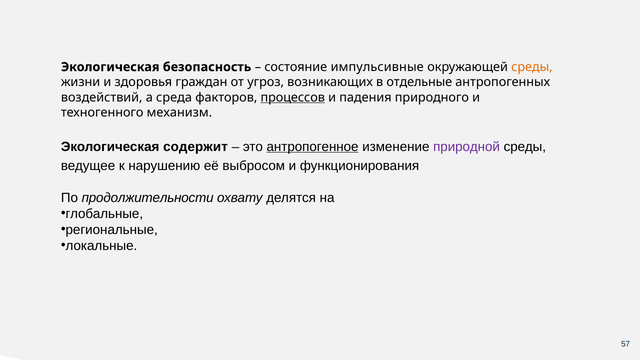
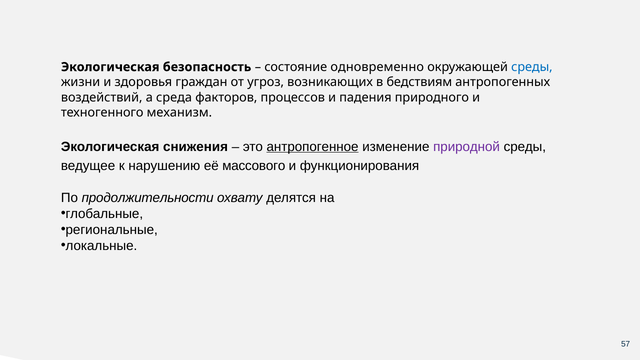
импульсивные: импульсивные -> одновременно
среды at (532, 67) colour: orange -> blue
отдельные: отдельные -> бедствиям
процессов underline: present -> none
содержит: содержит -> снижения
выбросом: выбросом -> массового
